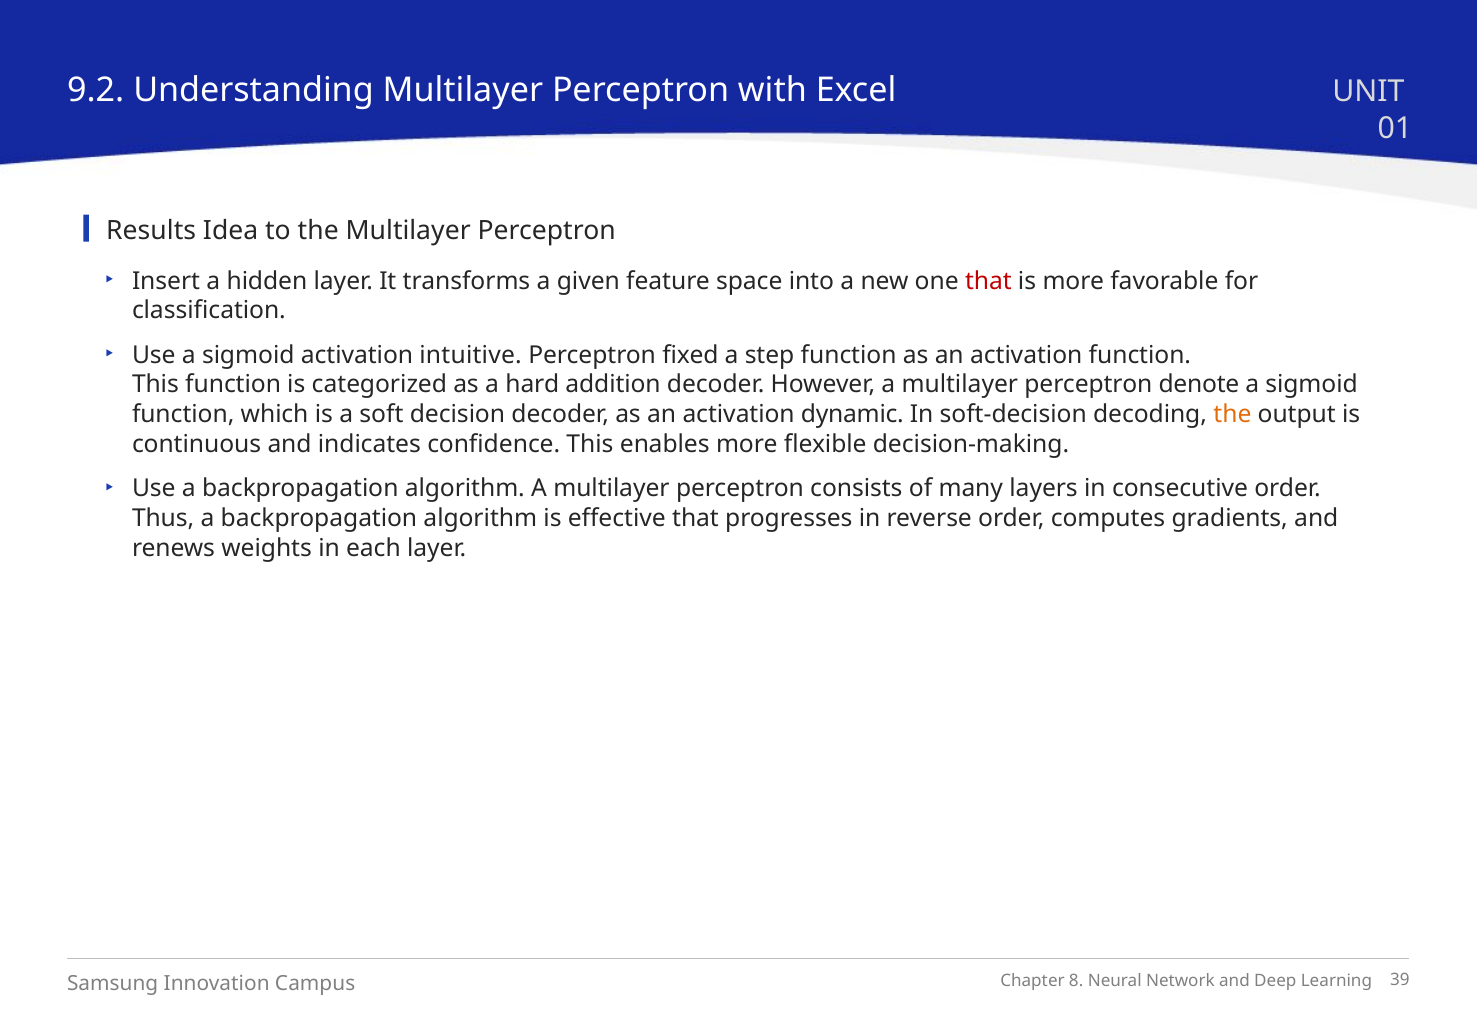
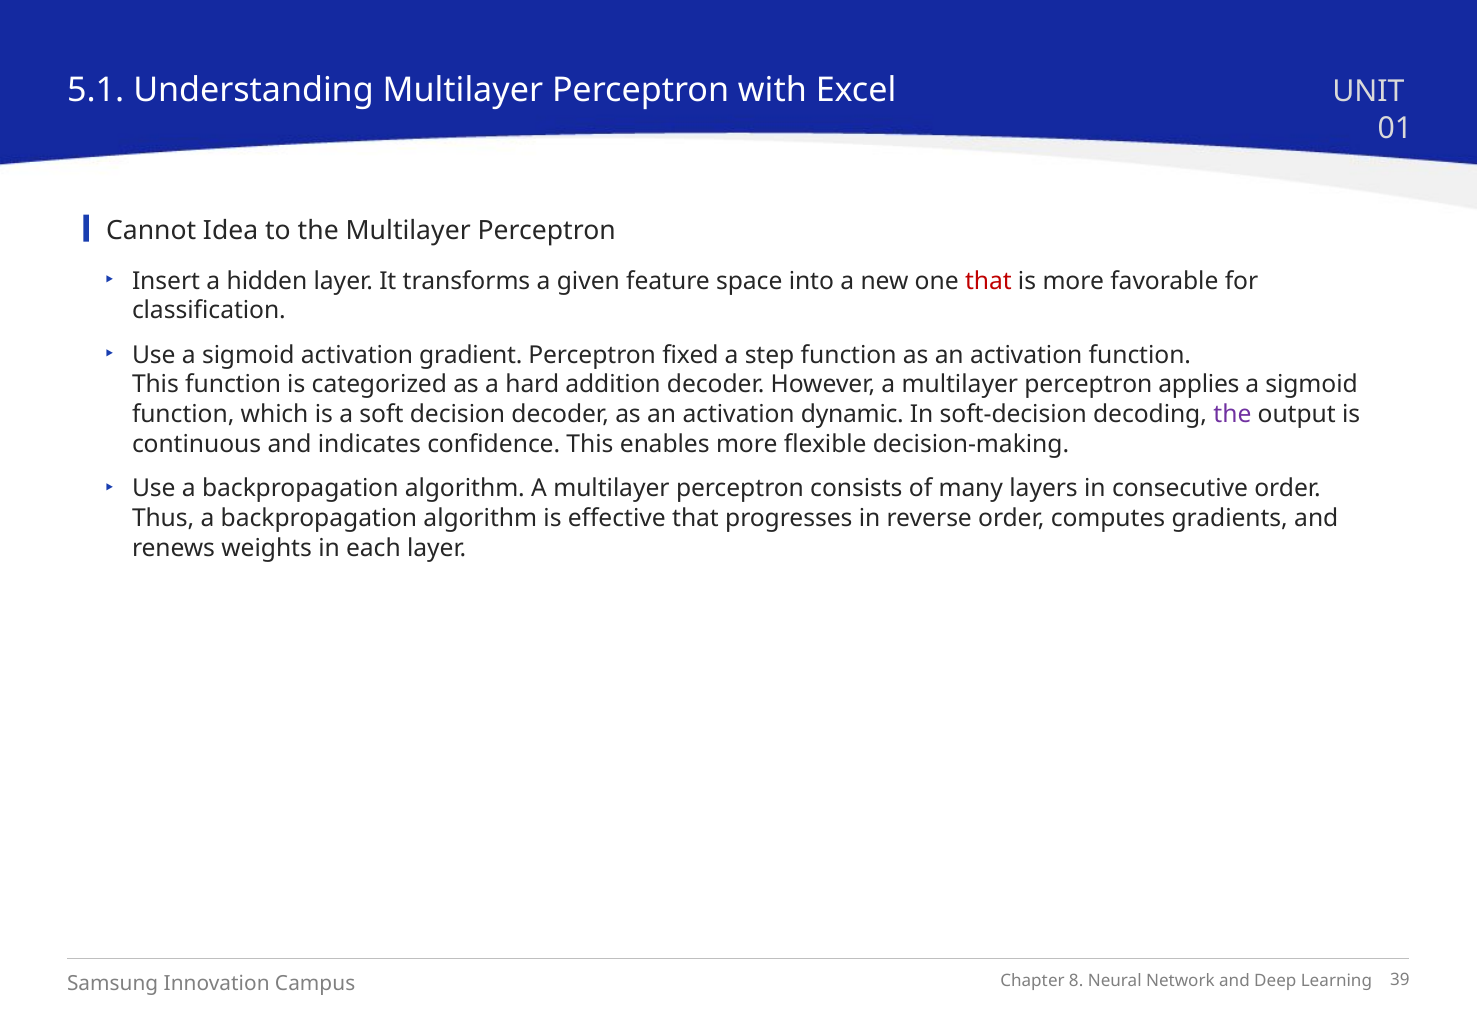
9.2: 9.2 -> 5.1
Results: Results -> Cannot
intuitive: intuitive -> gradient
denote: denote -> applies
the at (1232, 414) colour: orange -> purple
